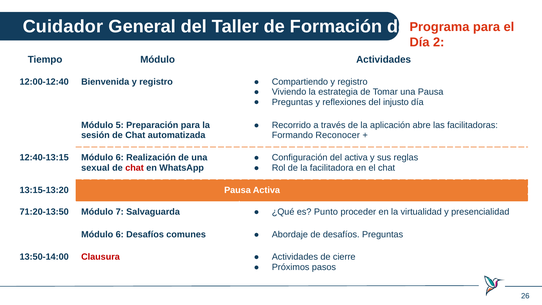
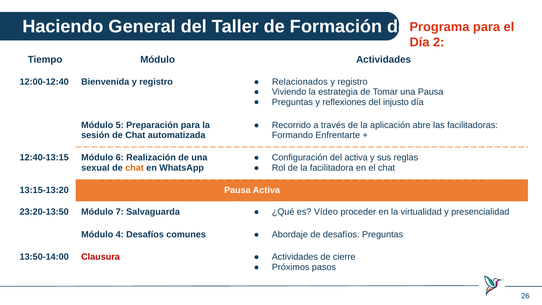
Cuidador: Cuidador -> Haciendo
Compartiendo: Compartiendo -> Relacionados
Reconocer: Reconocer -> Enfrentarte
chat at (135, 168) colour: red -> orange
71:20-13:50: 71:20-13:50 -> 23:20-13:50
Punto: Punto -> Vídeo
6 at (120, 234): 6 -> 4
